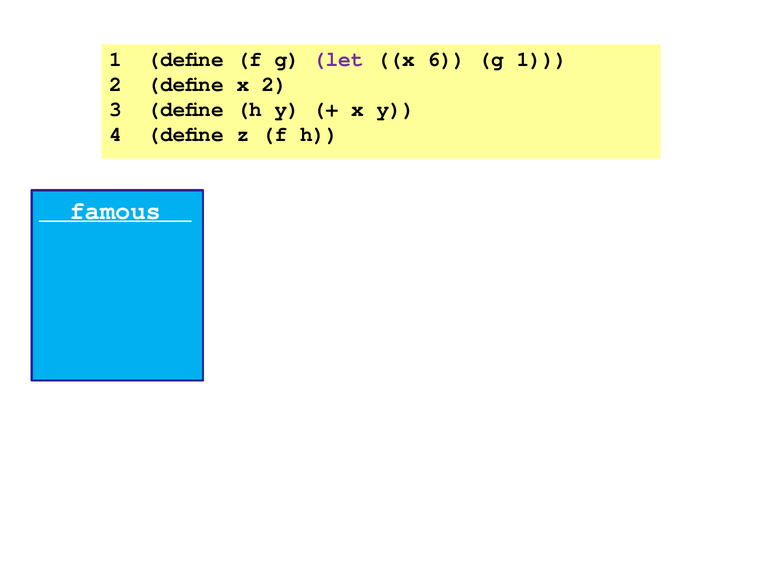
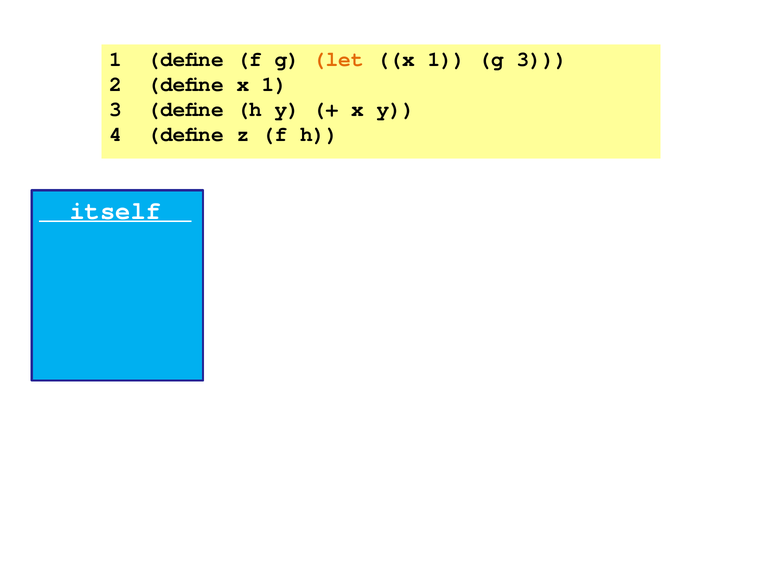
let colour: purple -> orange
6 at (447, 60): 6 -> 1
g 1: 1 -> 3
define x 2: 2 -> 1
famous: famous -> itself
